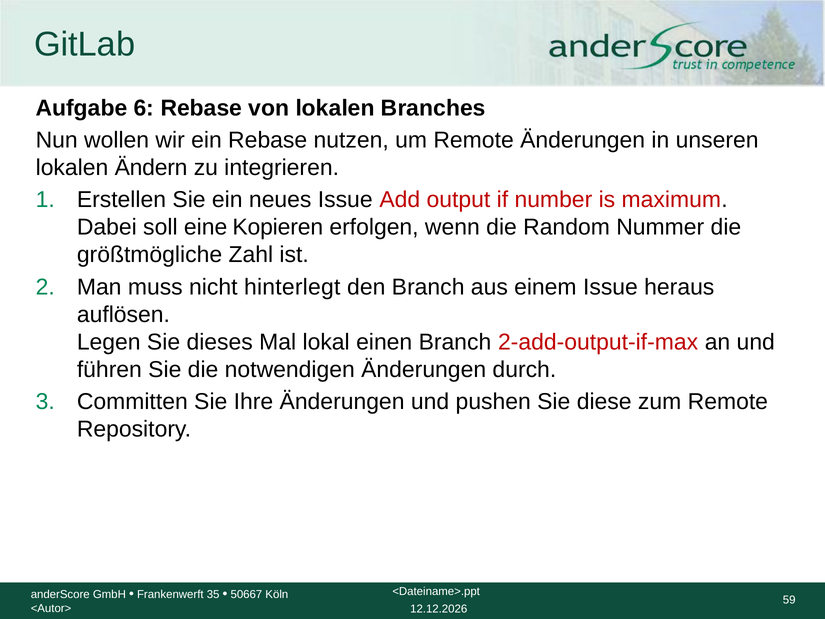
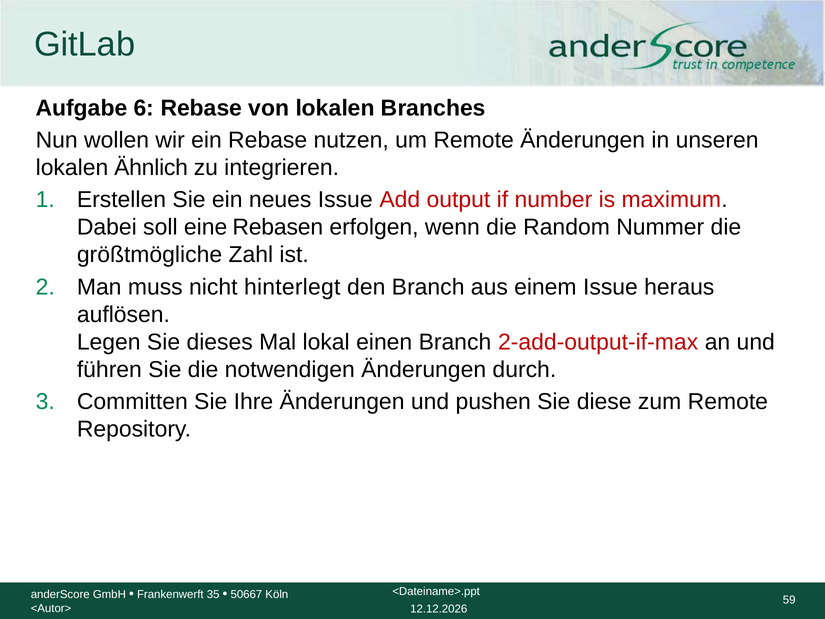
Ändern: Ändern -> Ähnlich
Kopieren: Kopieren -> Rebasen
